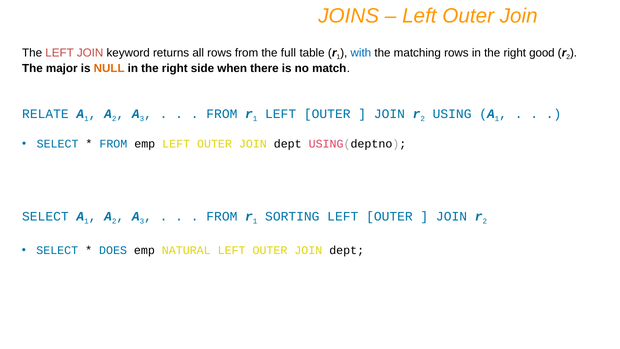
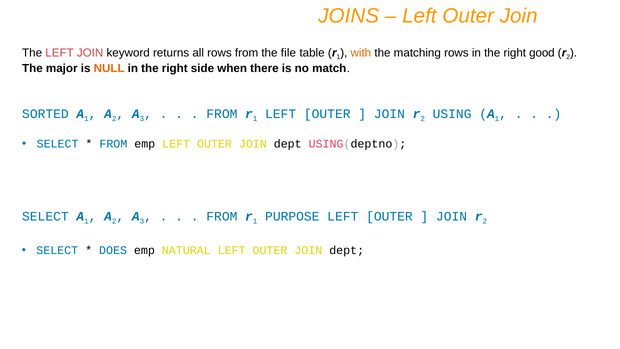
full: full -> file
with colour: blue -> orange
RELATE: RELATE -> SORTED
SORTING: SORTING -> PURPOSE
